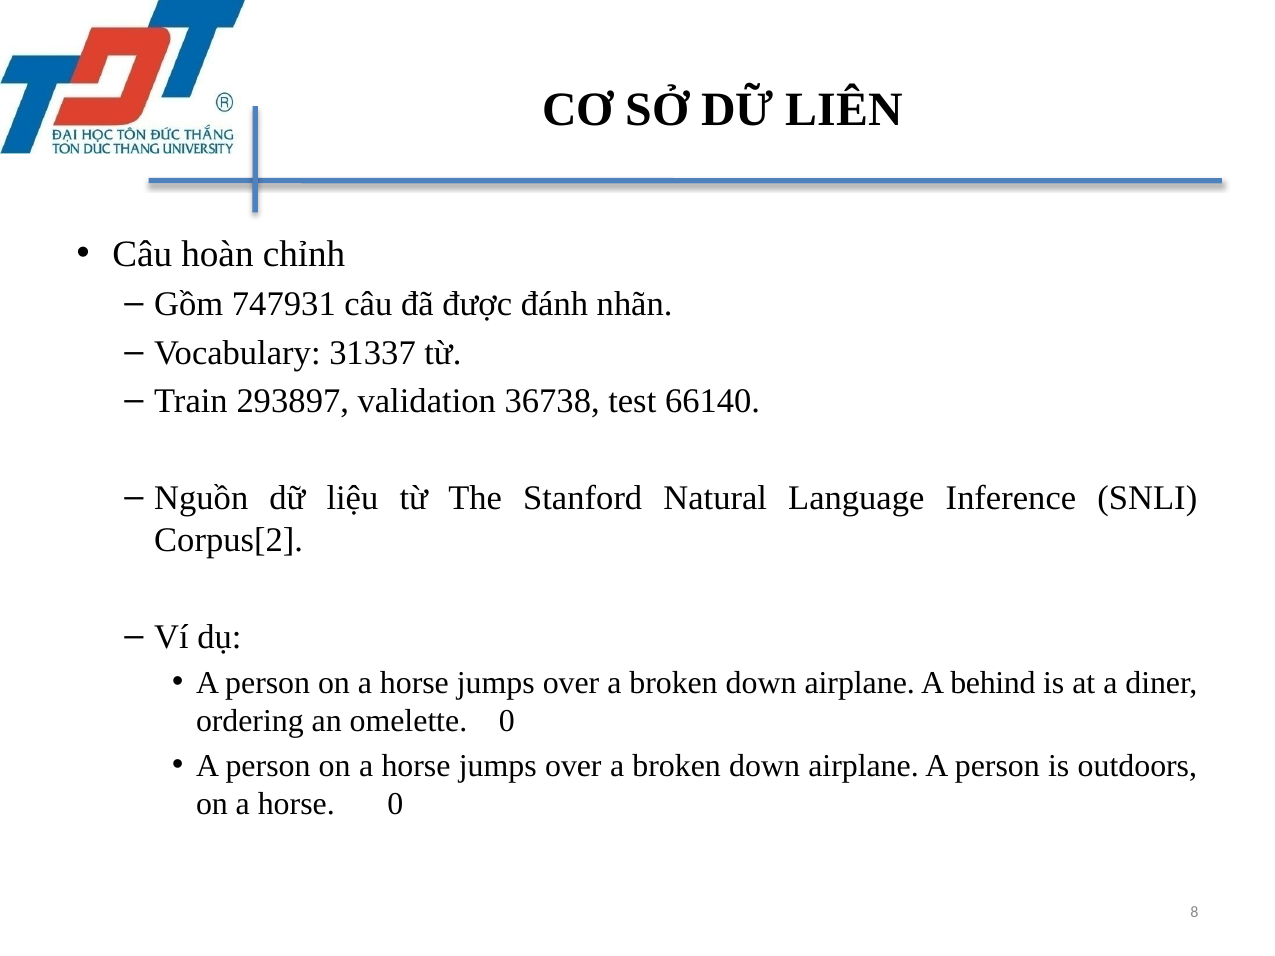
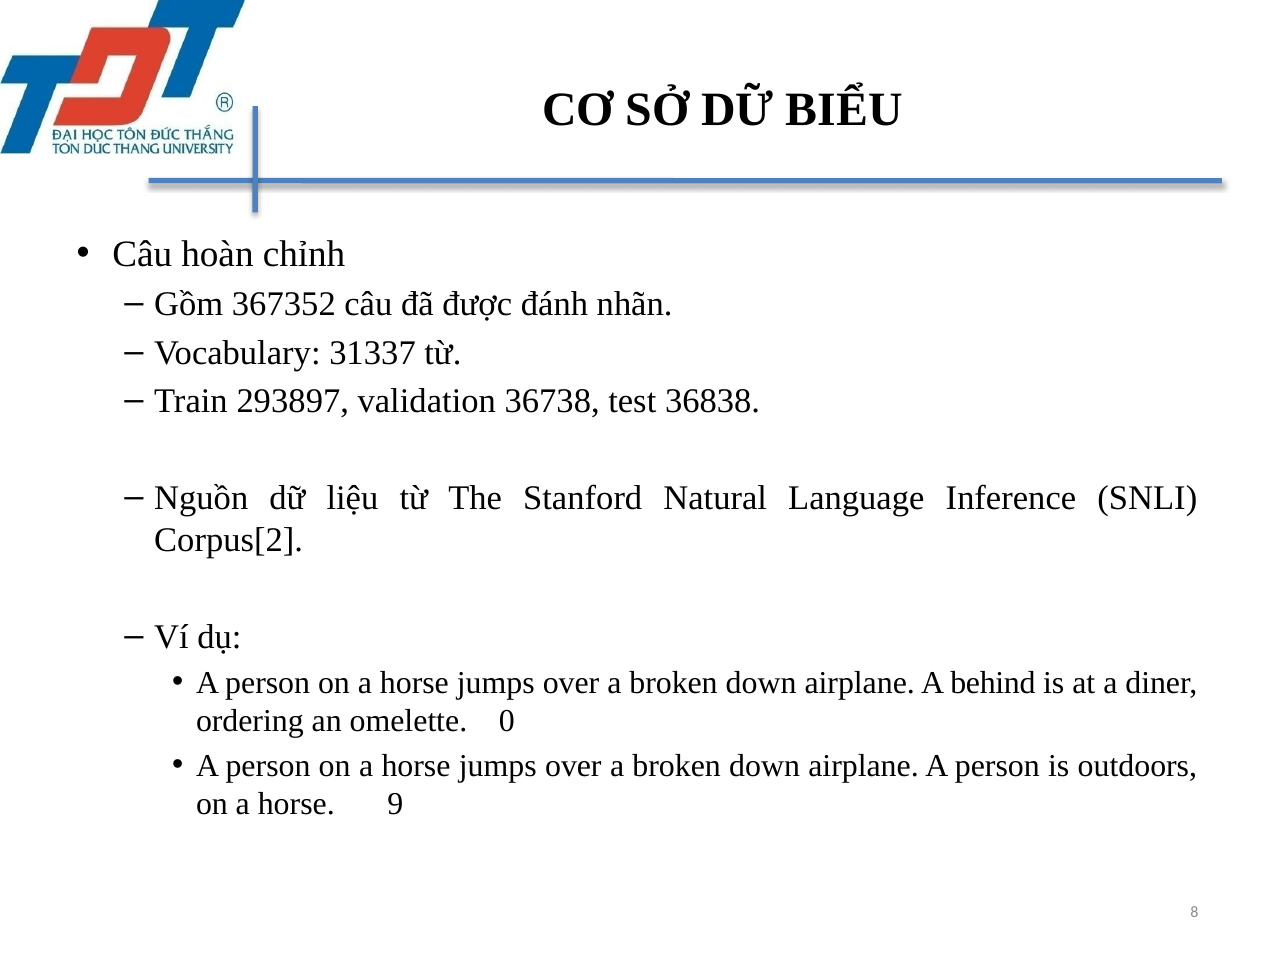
LIÊN: LIÊN -> BIỂU
747931: 747931 -> 367352
66140: 66140 -> 36838
horse 0: 0 -> 9
